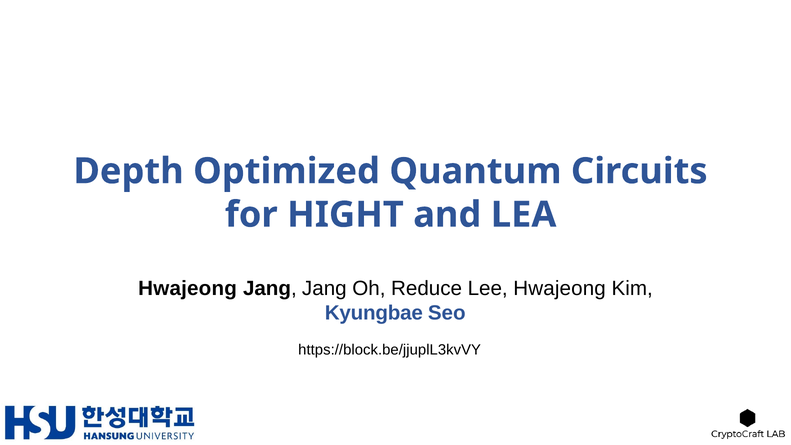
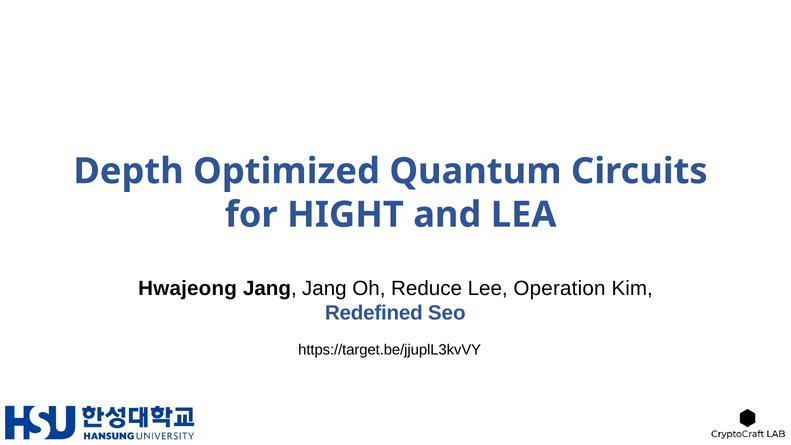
Lee Hwajeong: Hwajeong -> Operation
Kyungbae: Kyungbae -> Redefined
https://block.be/jjuplL3kvVY: https://block.be/jjuplL3kvVY -> https://target.be/jjuplL3kvVY
